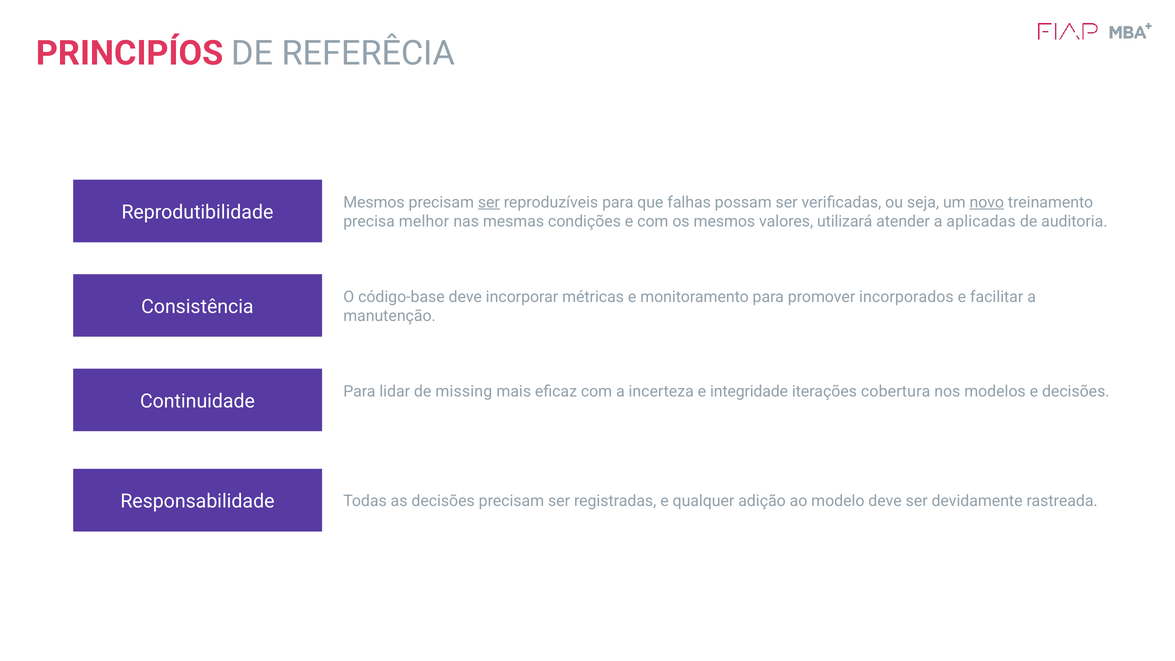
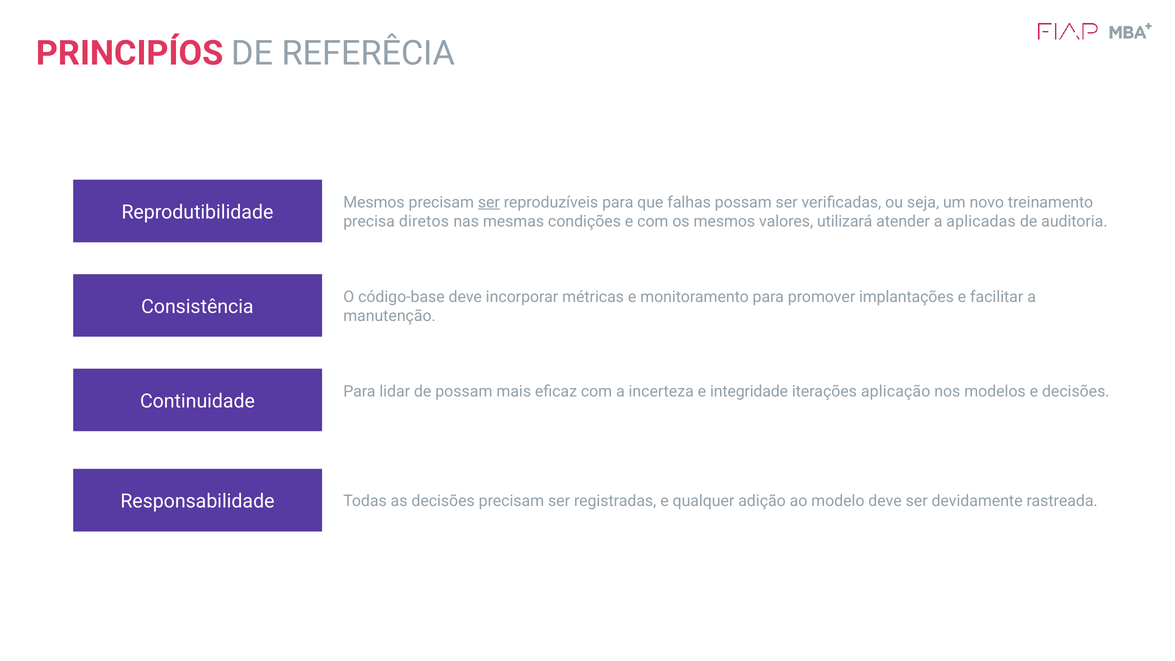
novo underline: present -> none
melhor: melhor -> diretos
incorporados: incorporados -> implantações
de missing: missing -> possam
cobertura: cobertura -> aplicação
